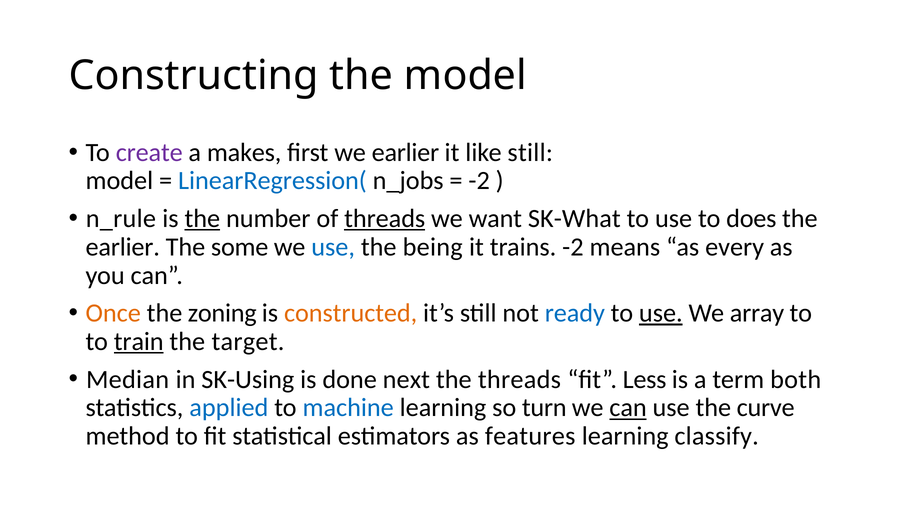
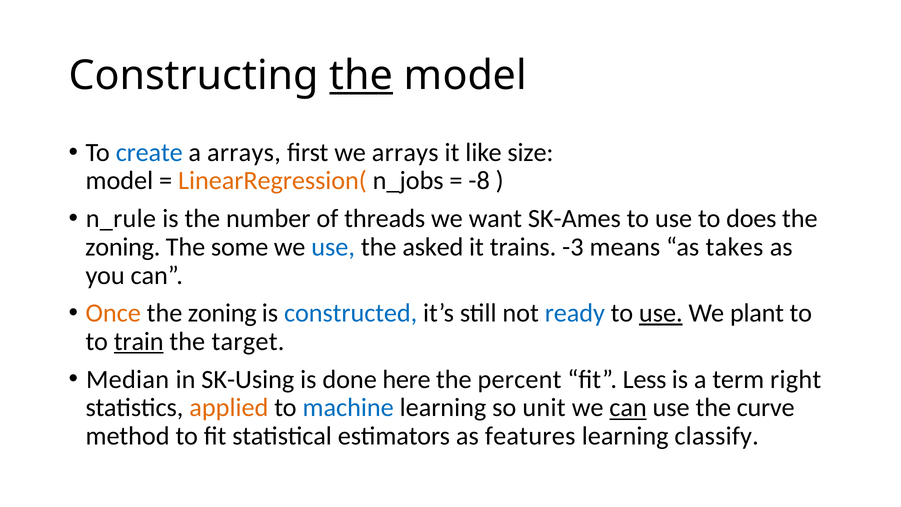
the at (361, 76) underline: none -> present
create colour: purple -> blue
a makes: makes -> arrays
we earlier: earlier -> arrays
like still: still -> size
LinearRegression( colour: blue -> orange
-2 at (479, 181): -2 -> -8
the at (202, 218) underline: present -> none
threads at (385, 218) underline: present -> none
SK-What: SK-What -> SK-Ames
earlier at (123, 247): earlier -> zoning
being: being -> asked
trains -2: -2 -> -3
every: every -> takes
constructed colour: orange -> blue
array: array -> plant
next: next -> here
the threads: threads -> percent
both: both -> right
applied colour: blue -> orange
turn: turn -> unit
